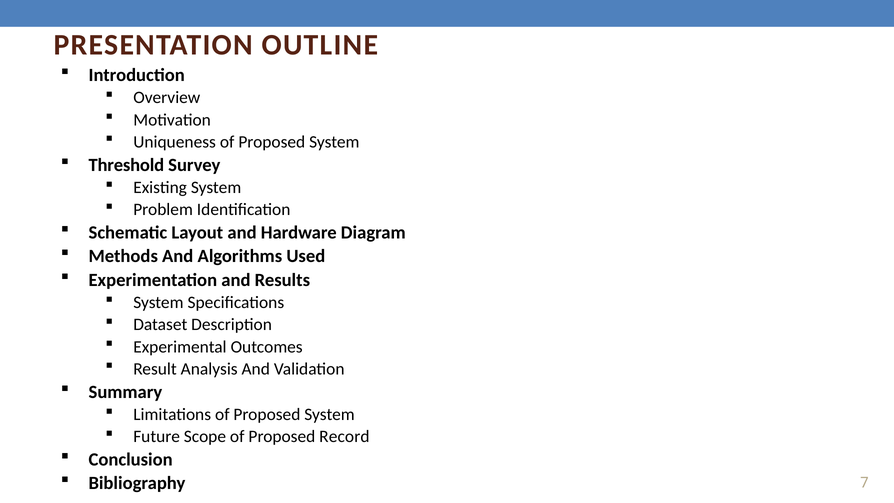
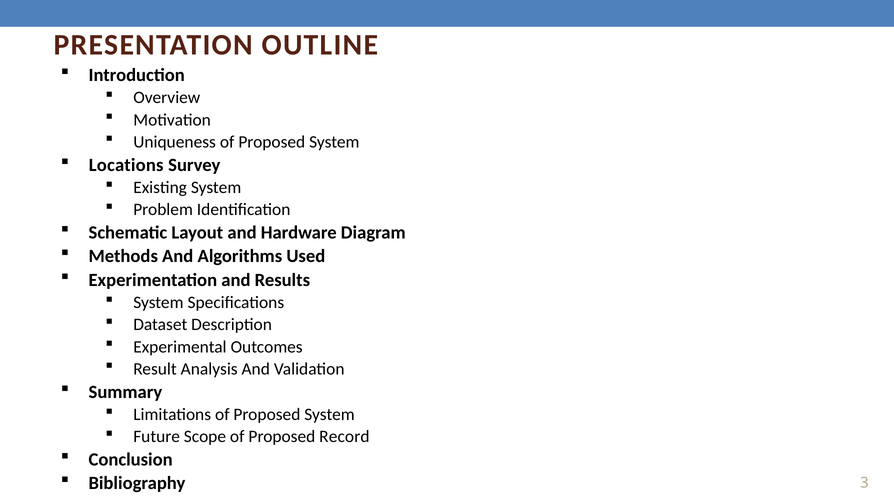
Threshold: Threshold -> Locations
7: 7 -> 3
